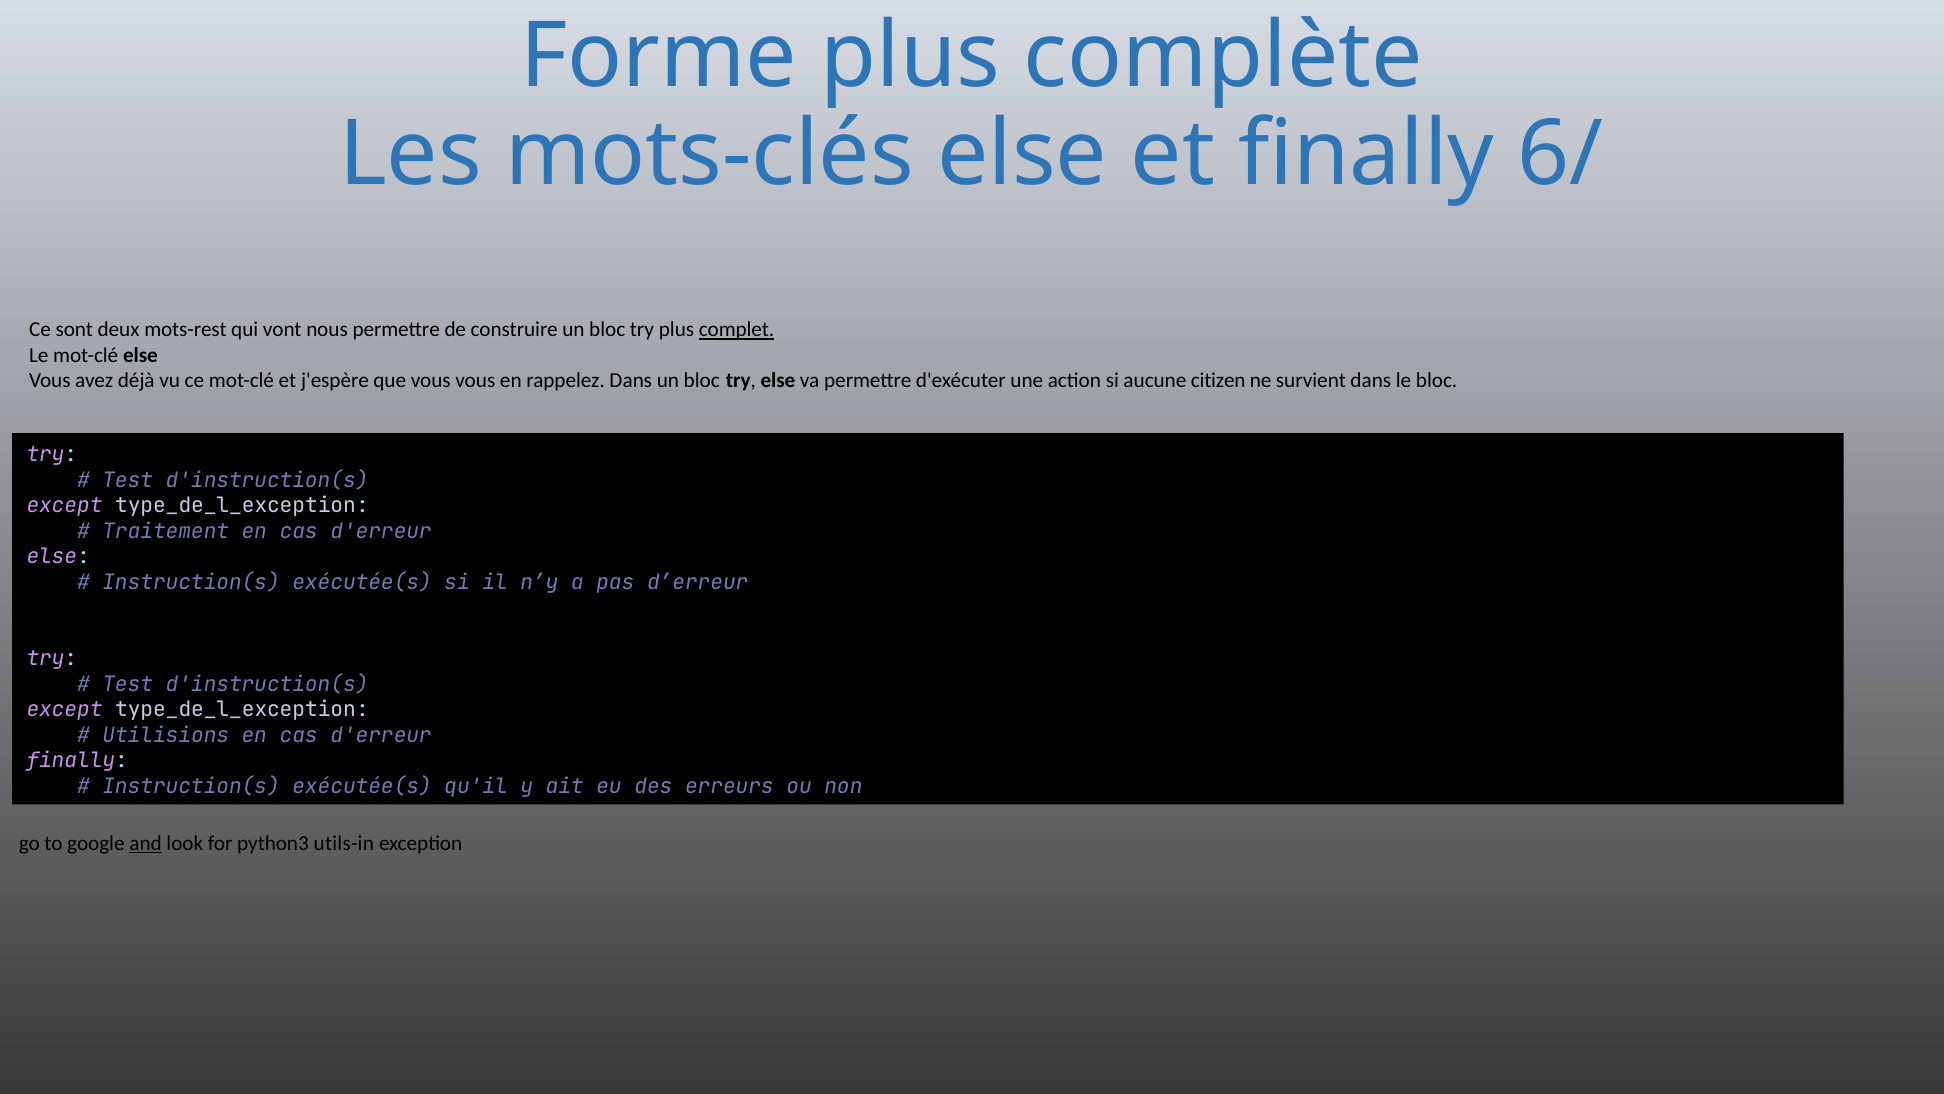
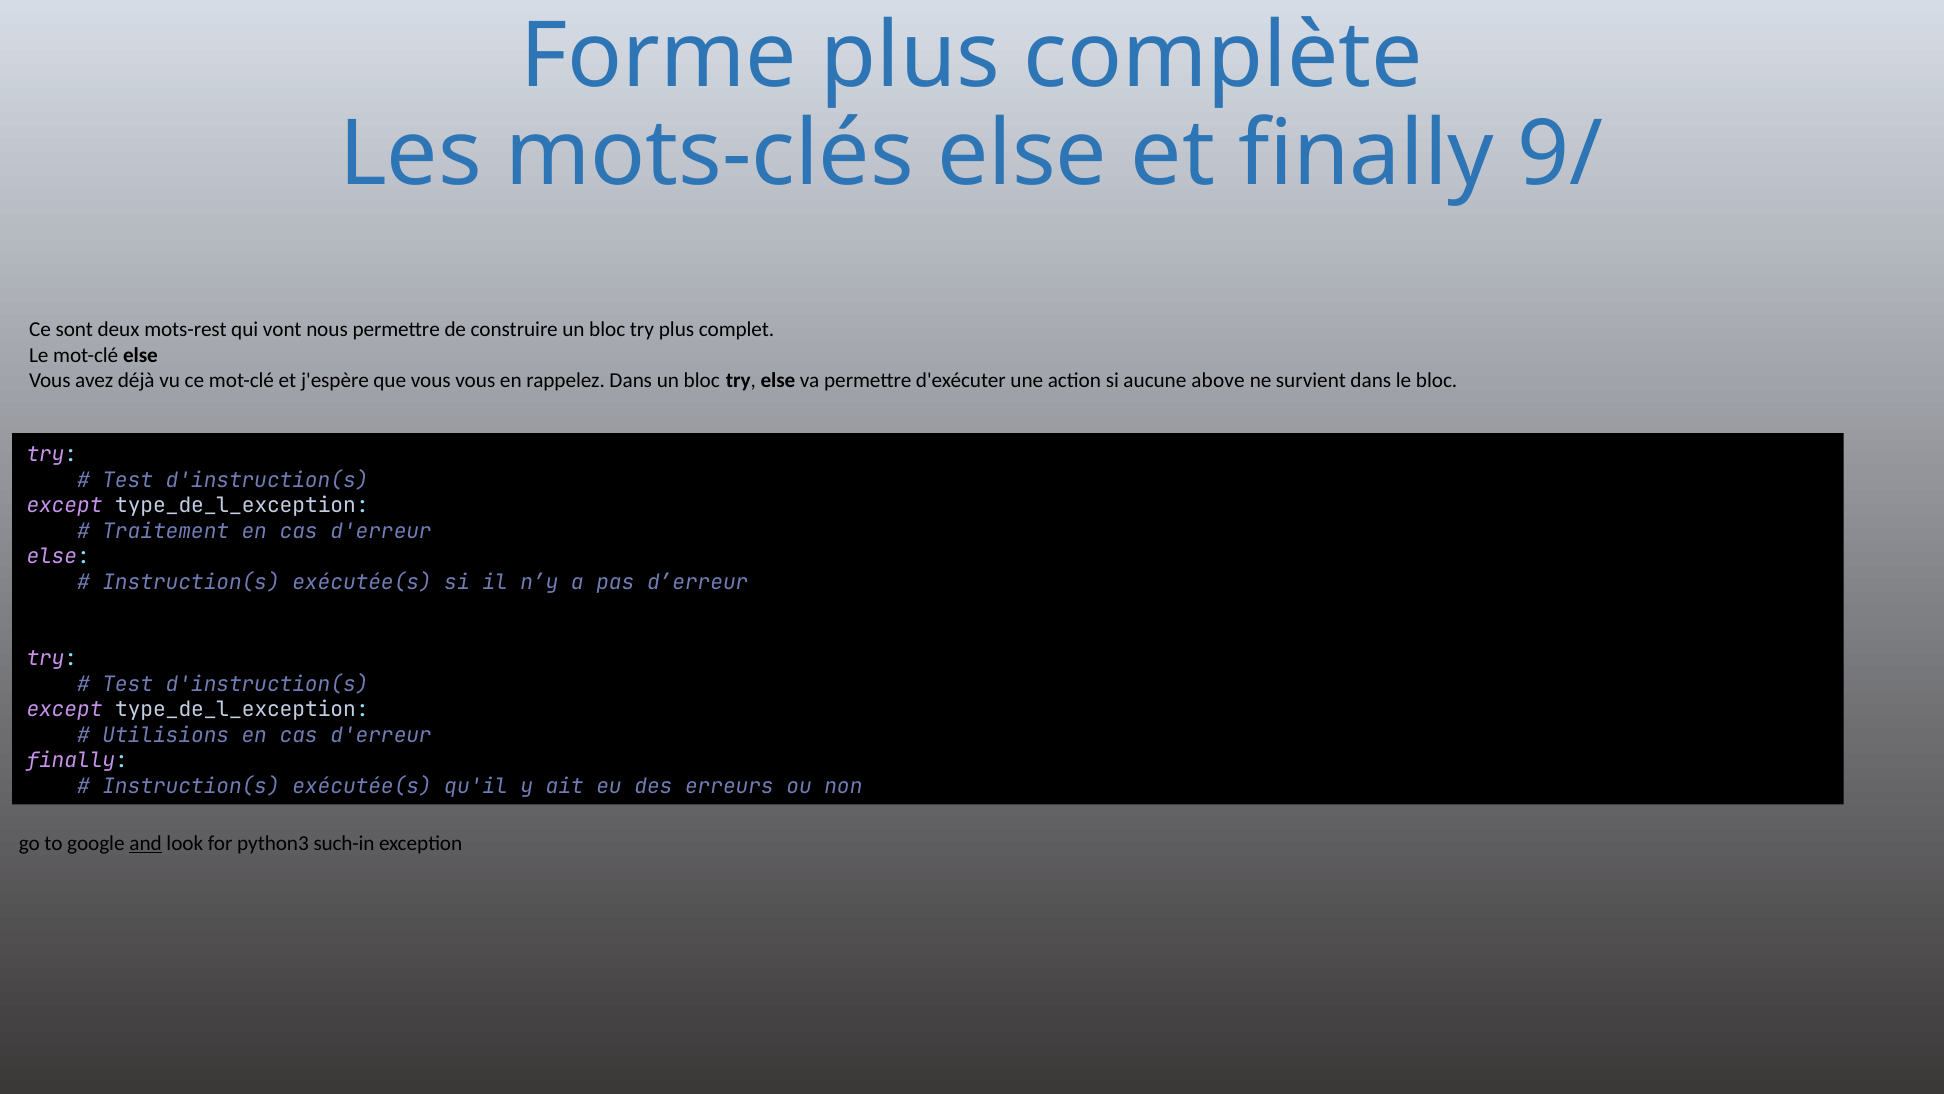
6/: 6/ -> 9/
complet underline: present -> none
citizen: citizen -> above
utils-in: utils-in -> such-in
